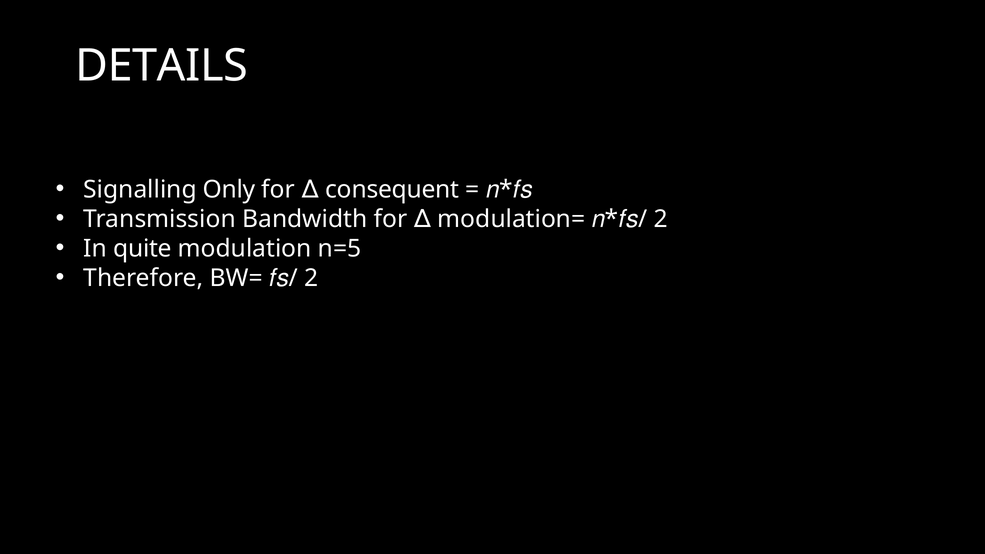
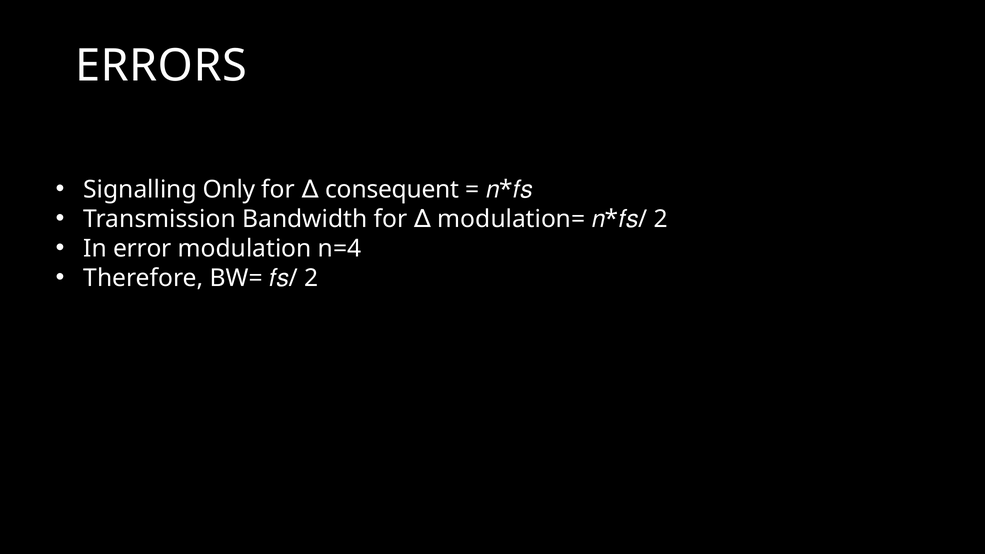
DETAILS: DETAILS -> ERRORS
quite: quite -> error
n=5: n=5 -> n=4
